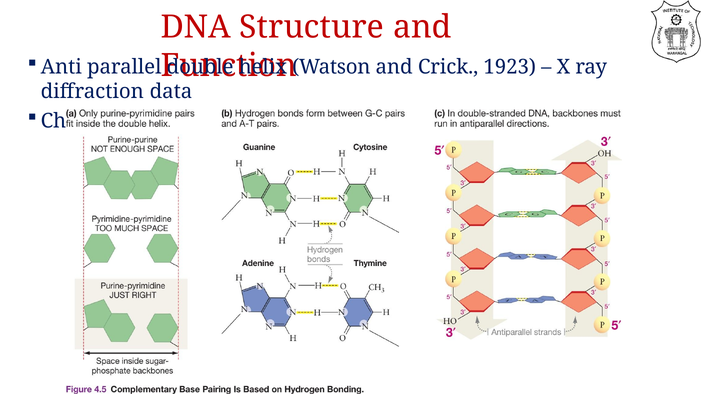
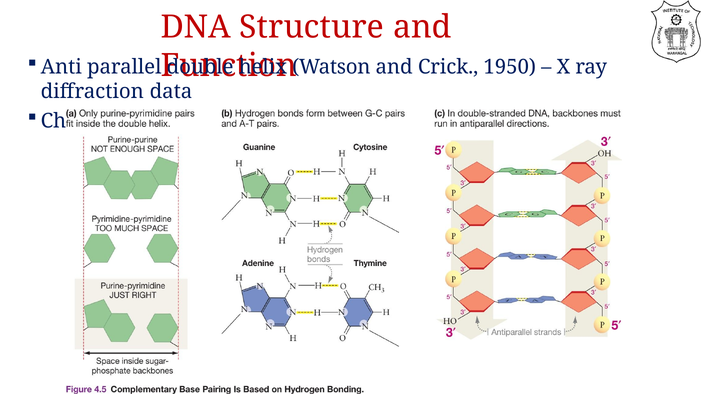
1923: 1923 -> 1950
